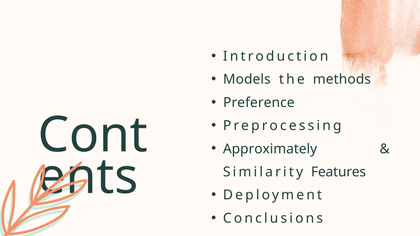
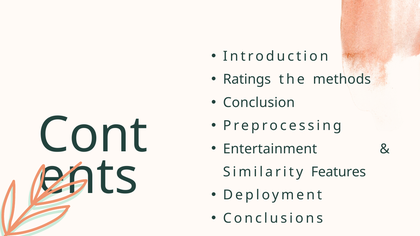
Models: Models -> Ratings
Preference: Preference -> Conclusion
Approximately: Approximately -> Entertainment
